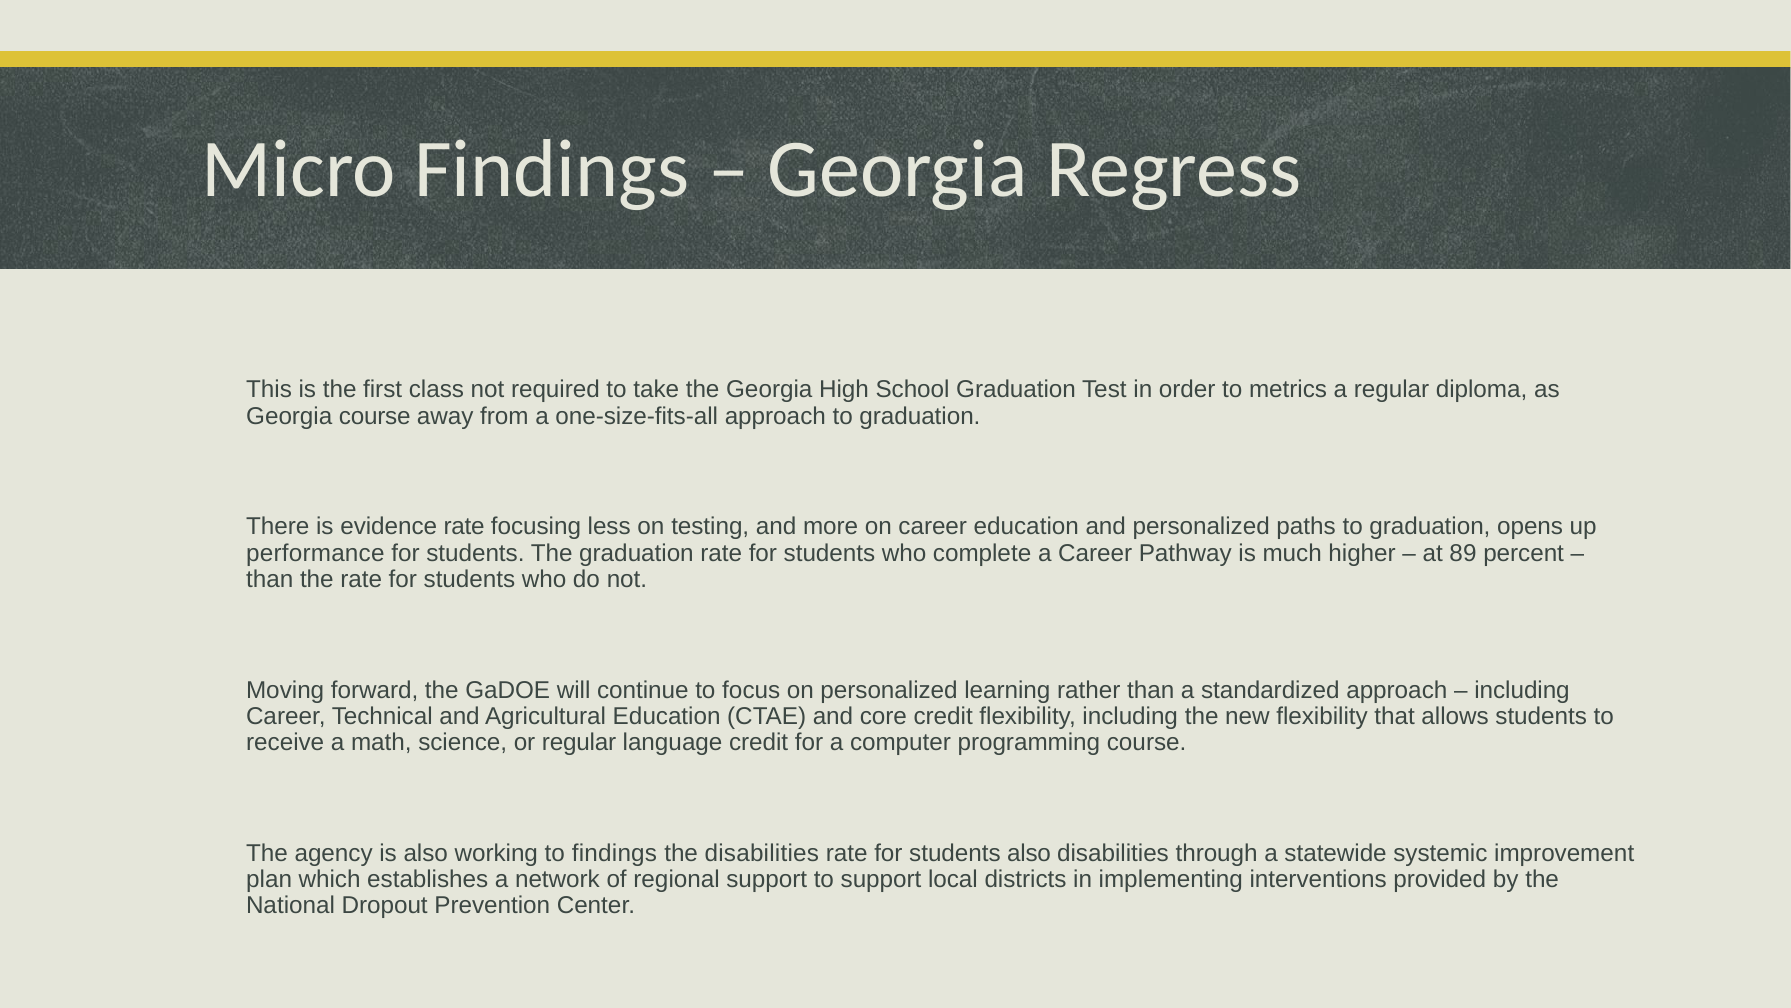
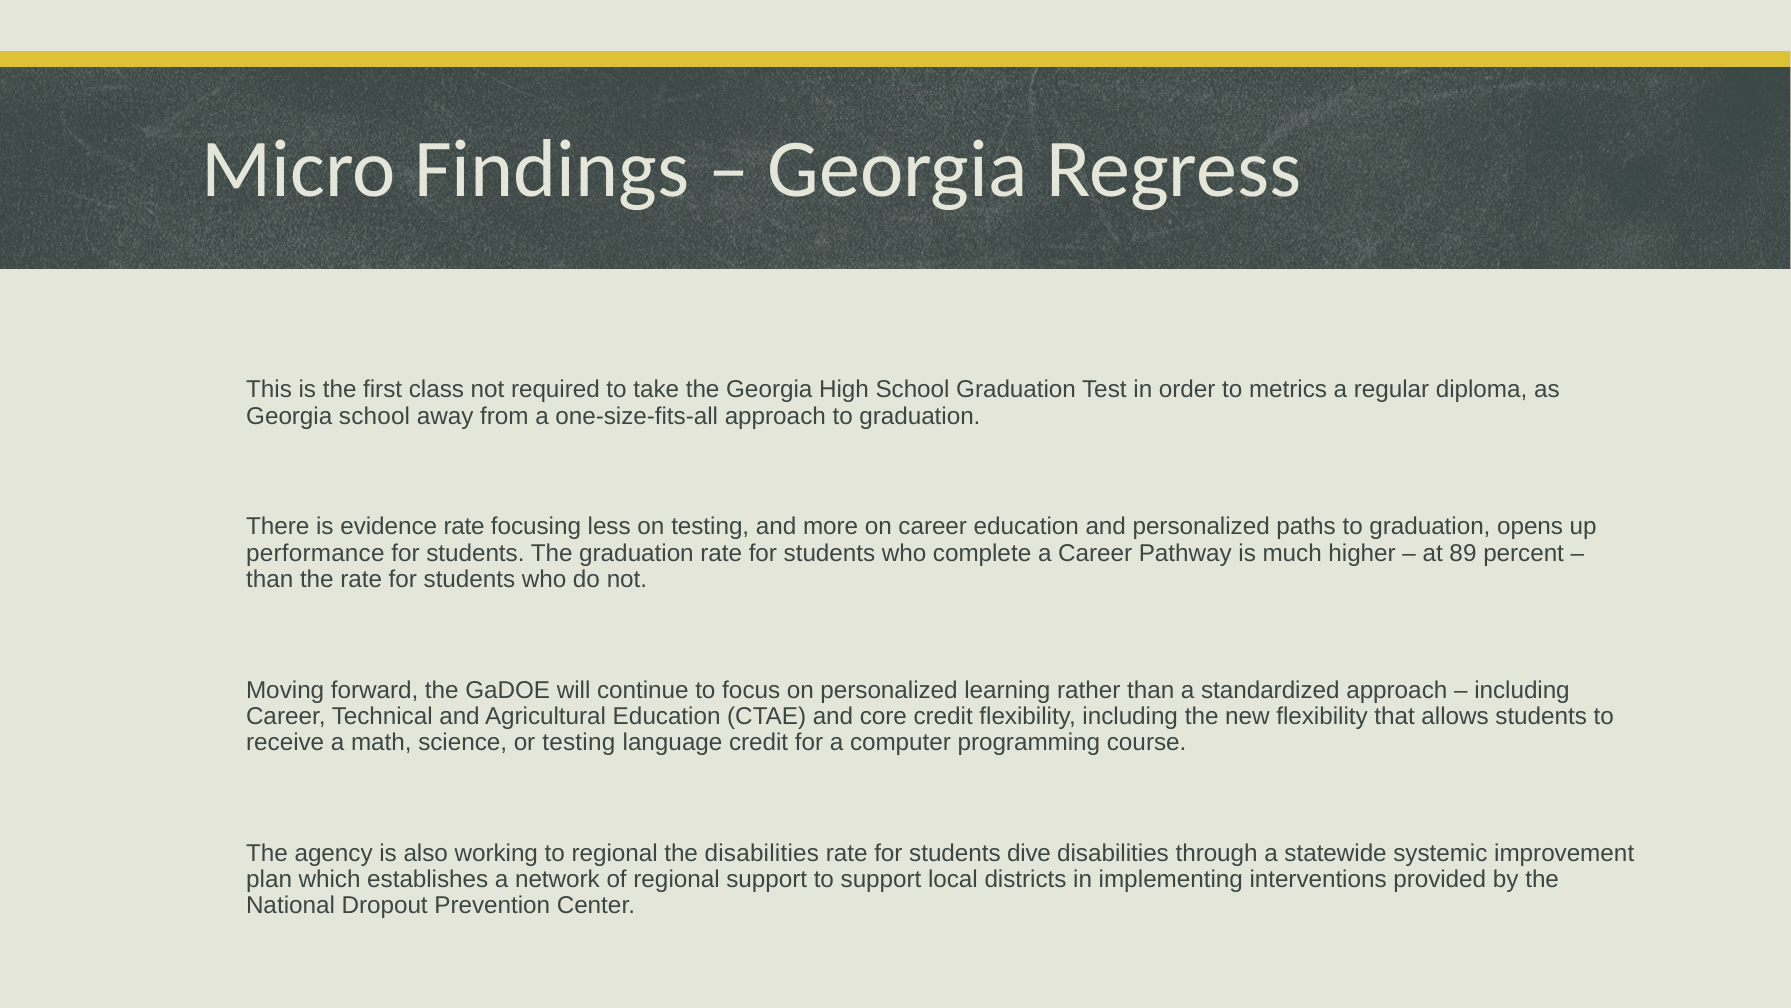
Georgia course: course -> school
or regular: regular -> testing
to findings: findings -> regional
students also: also -> dive
